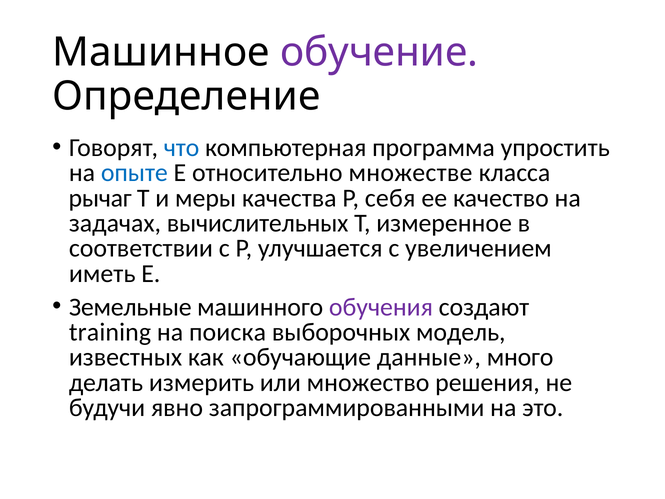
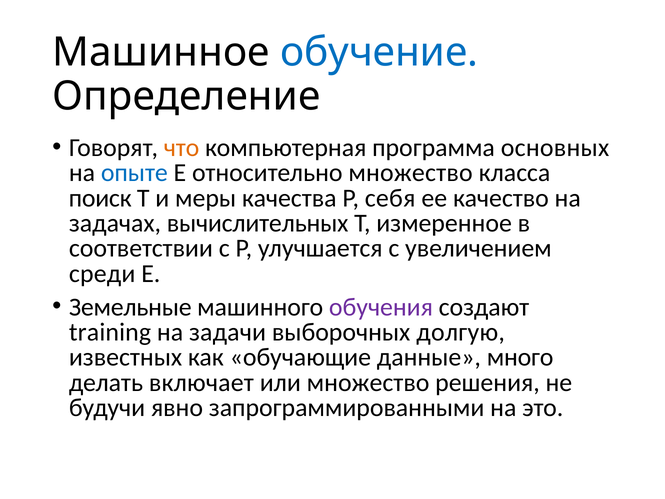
обучение colour: purple -> blue
что colour: blue -> orange
упростить: упростить -> основных
относительно множестве: множестве -> множество
рычаг: рычаг -> поиск
иметь: иметь -> среди
поиска: поиска -> задачи
модель: модель -> долгую
измерить: измерить -> включает
